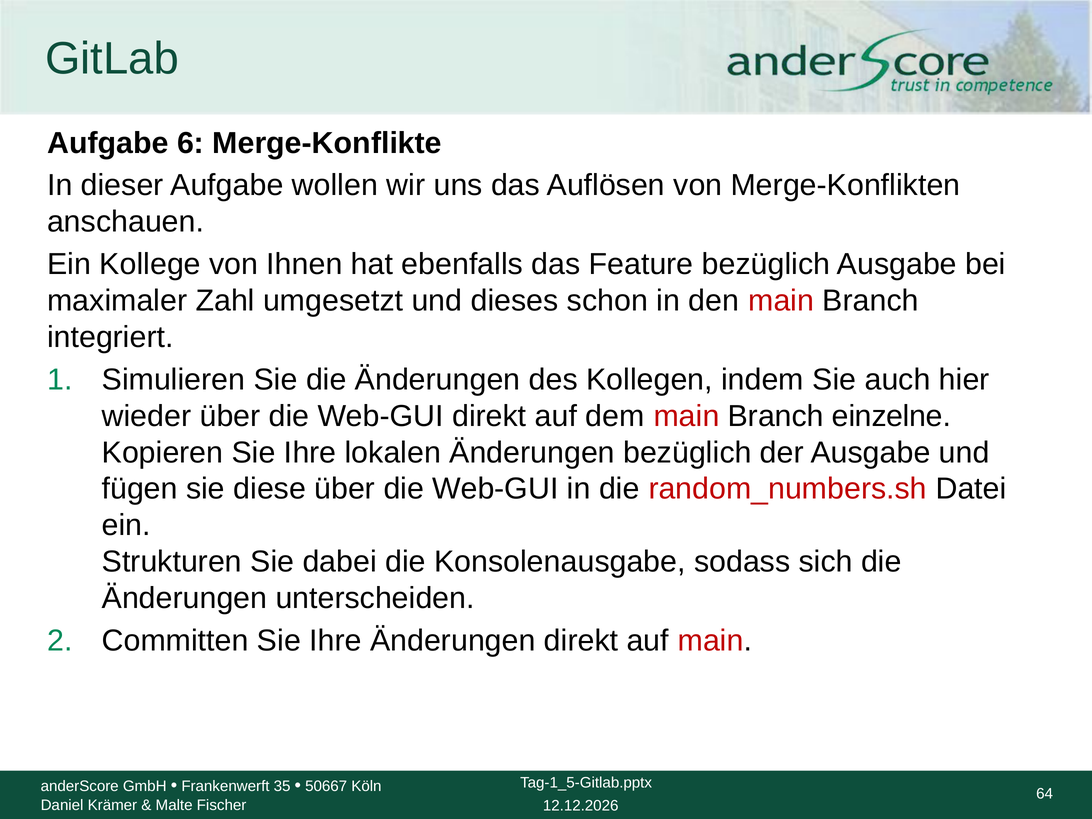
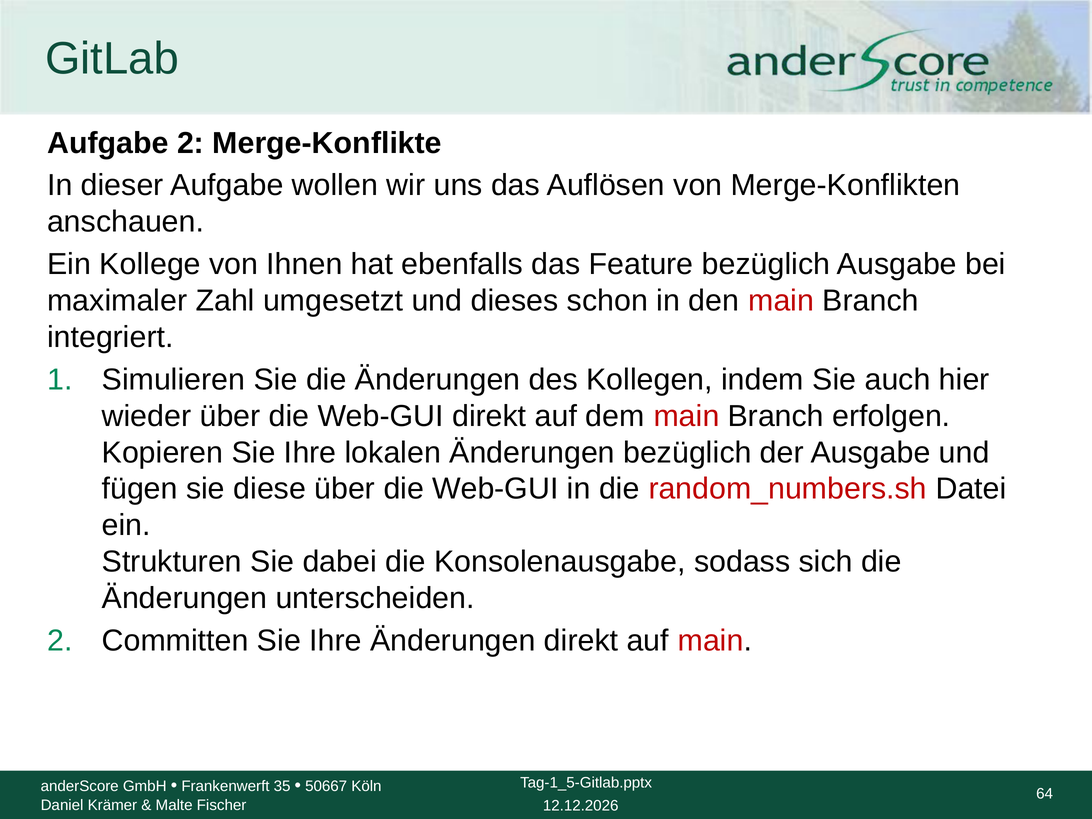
Aufgabe 6: 6 -> 2
einzelne: einzelne -> erfolgen
